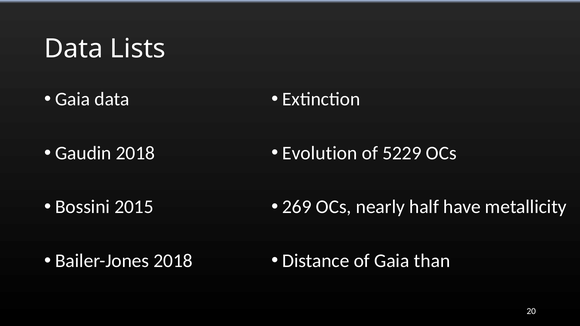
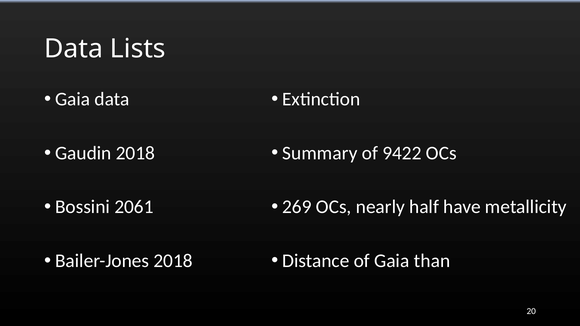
Evolution: Evolution -> Summary
5229: 5229 -> 9422
2015: 2015 -> 2061
